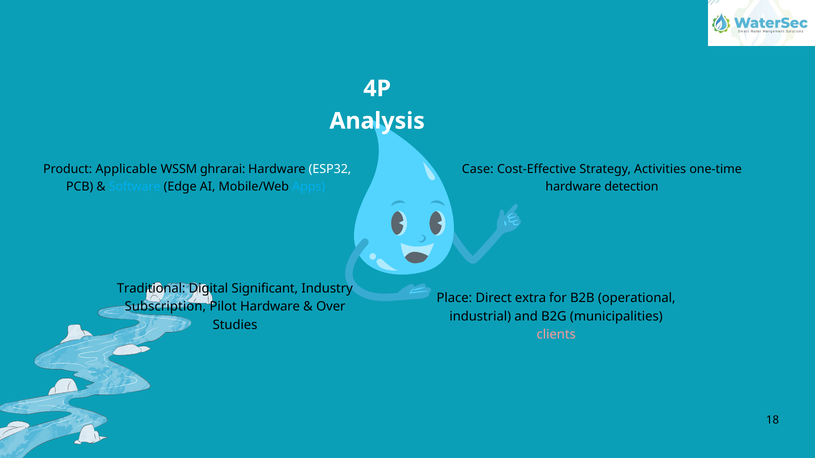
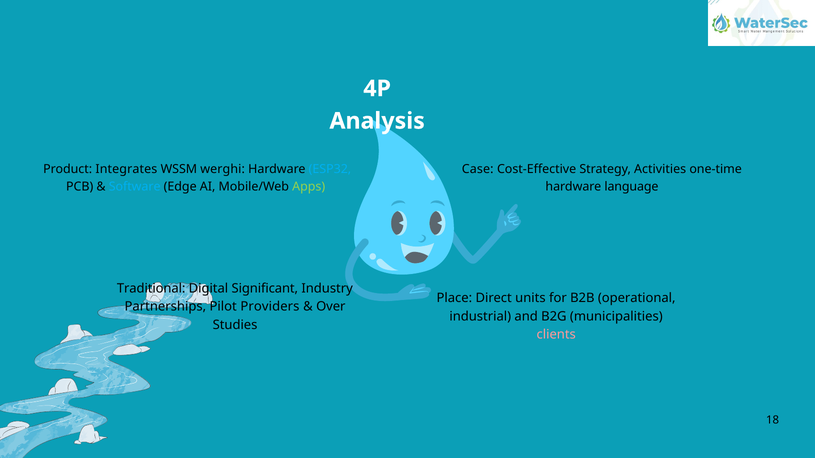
Applicable: Applicable -> Integrates
ghrarai: ghrarai -> werghi
ESP32 colour: white -> light blue
Apps colour: light blue -> light green
detection: detection -> language
extra: extra -> units
Subscription: Subscription -> Partnerships
Pilot Hardware: Hardware -> Providers
